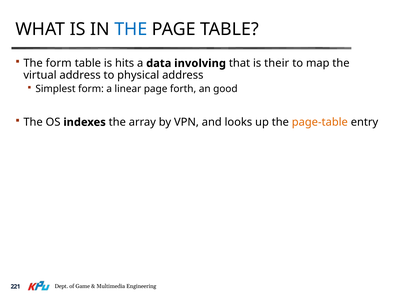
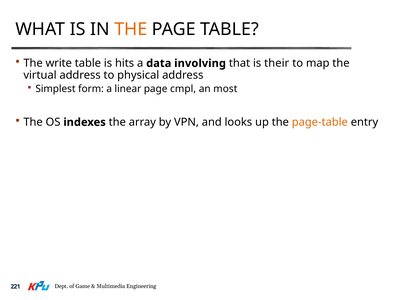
THE at (131, 29) colour: blue -> orange
The form: form -> write
forth: forth -> cmpl
good: good -> most
